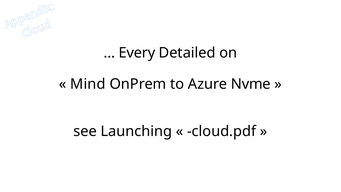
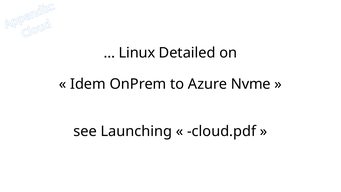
Every: Every -> Linux
Mind: Mind -> Idem
